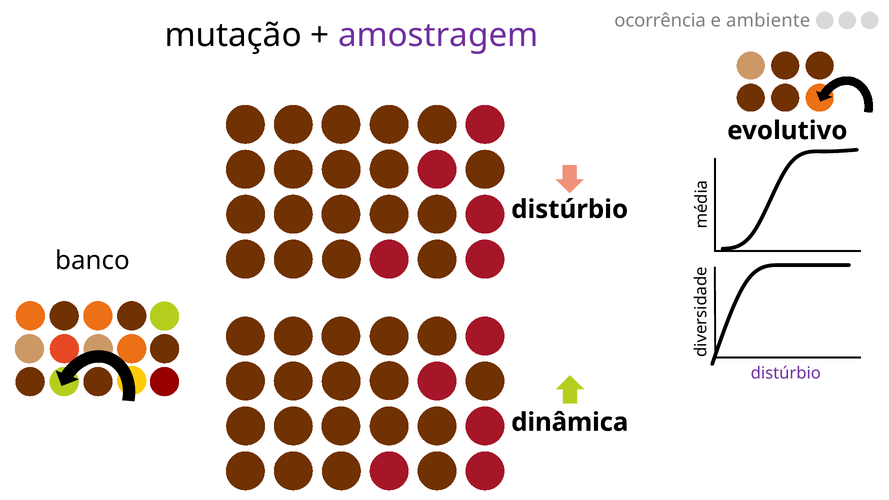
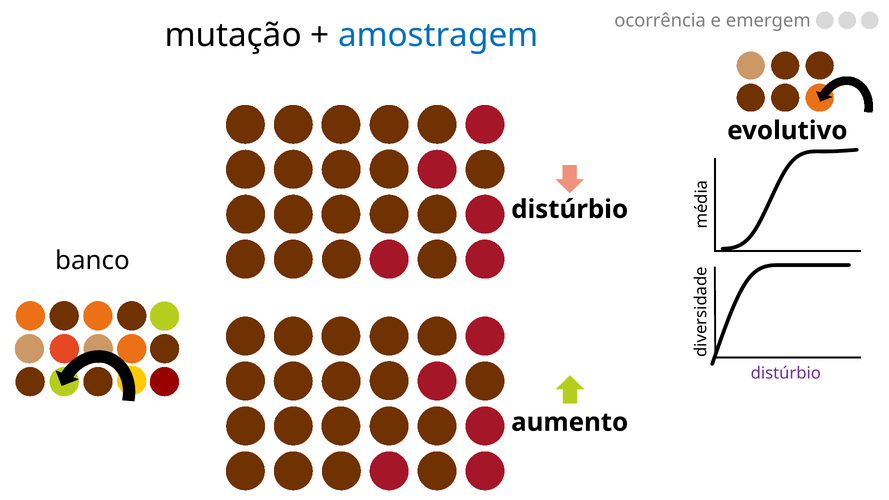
ambiente: ambiente -> emergem
amostragem colour: purple -> blue
dinâmica: dinâmica -> aumento
